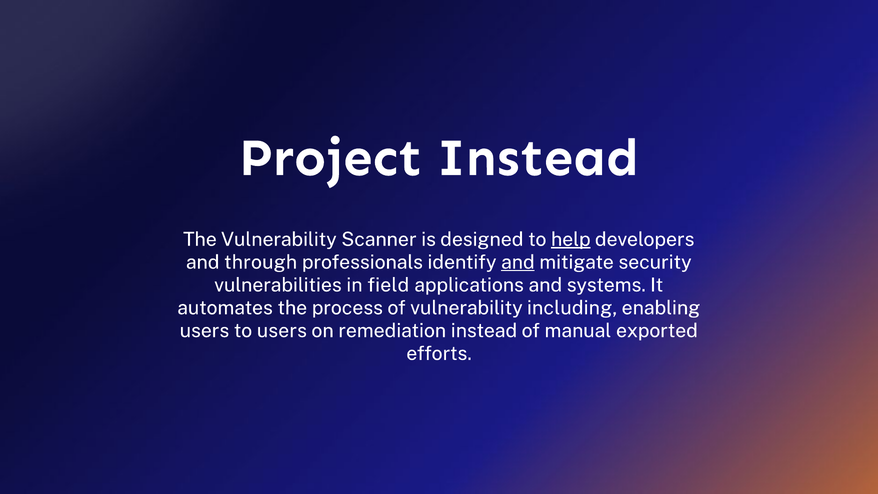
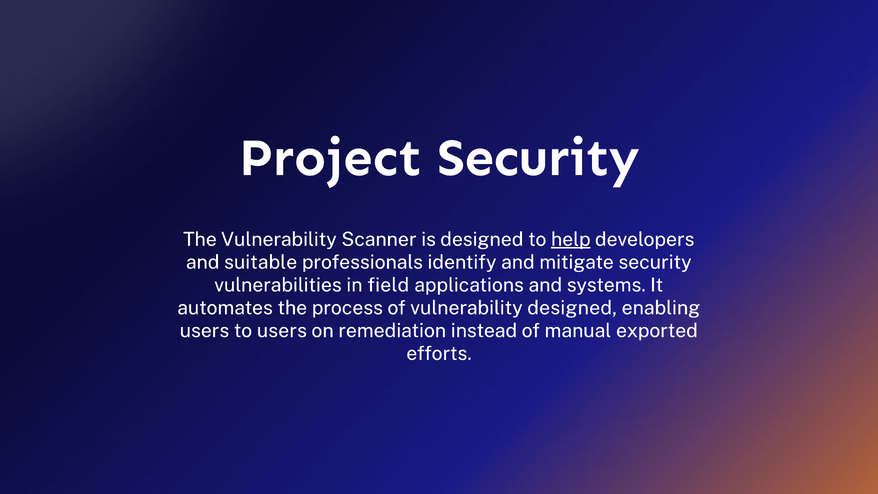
Project Instead: Instead -> Security
through: through -> suitable
and at (518, 262) underline: present -> none
vulnerability including: including -> designed
